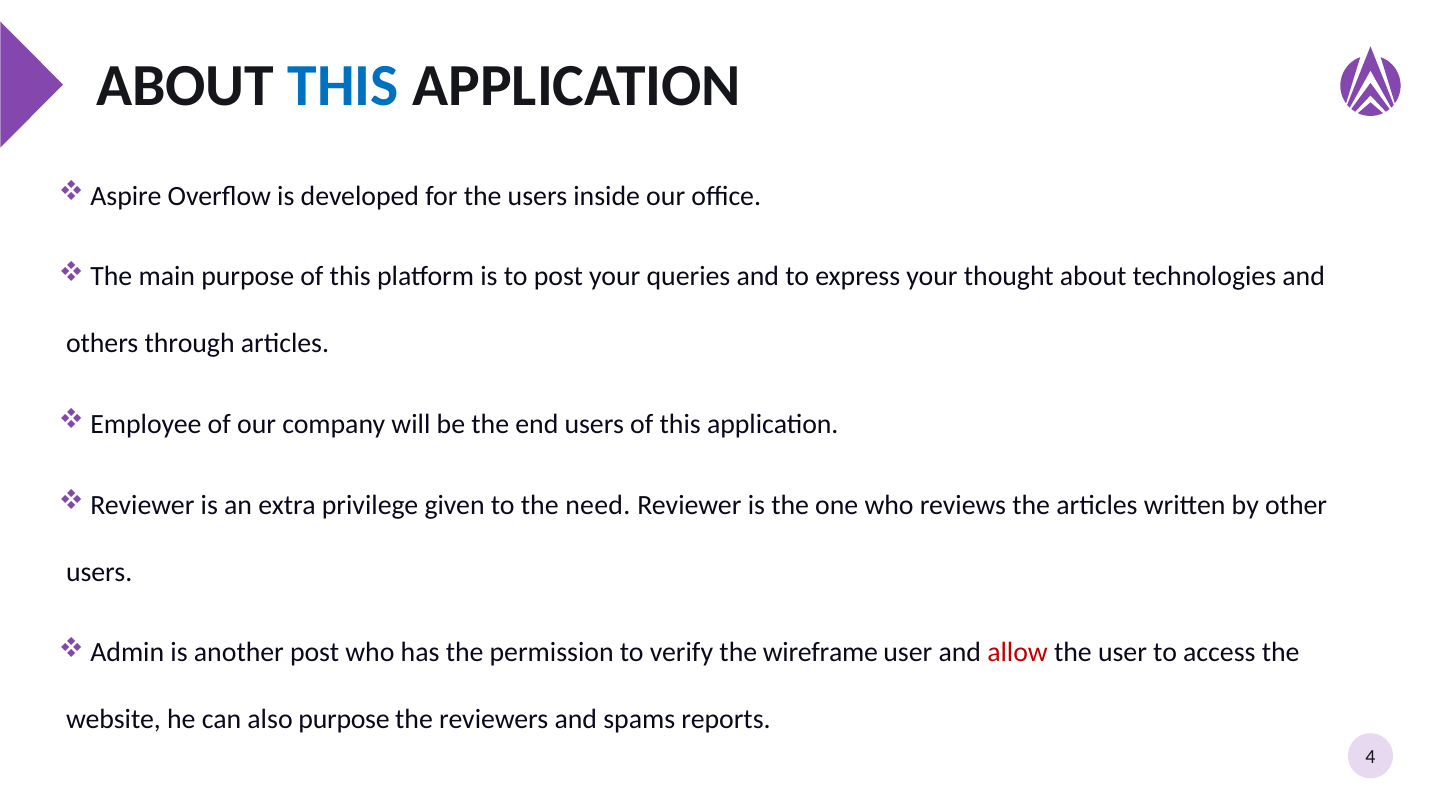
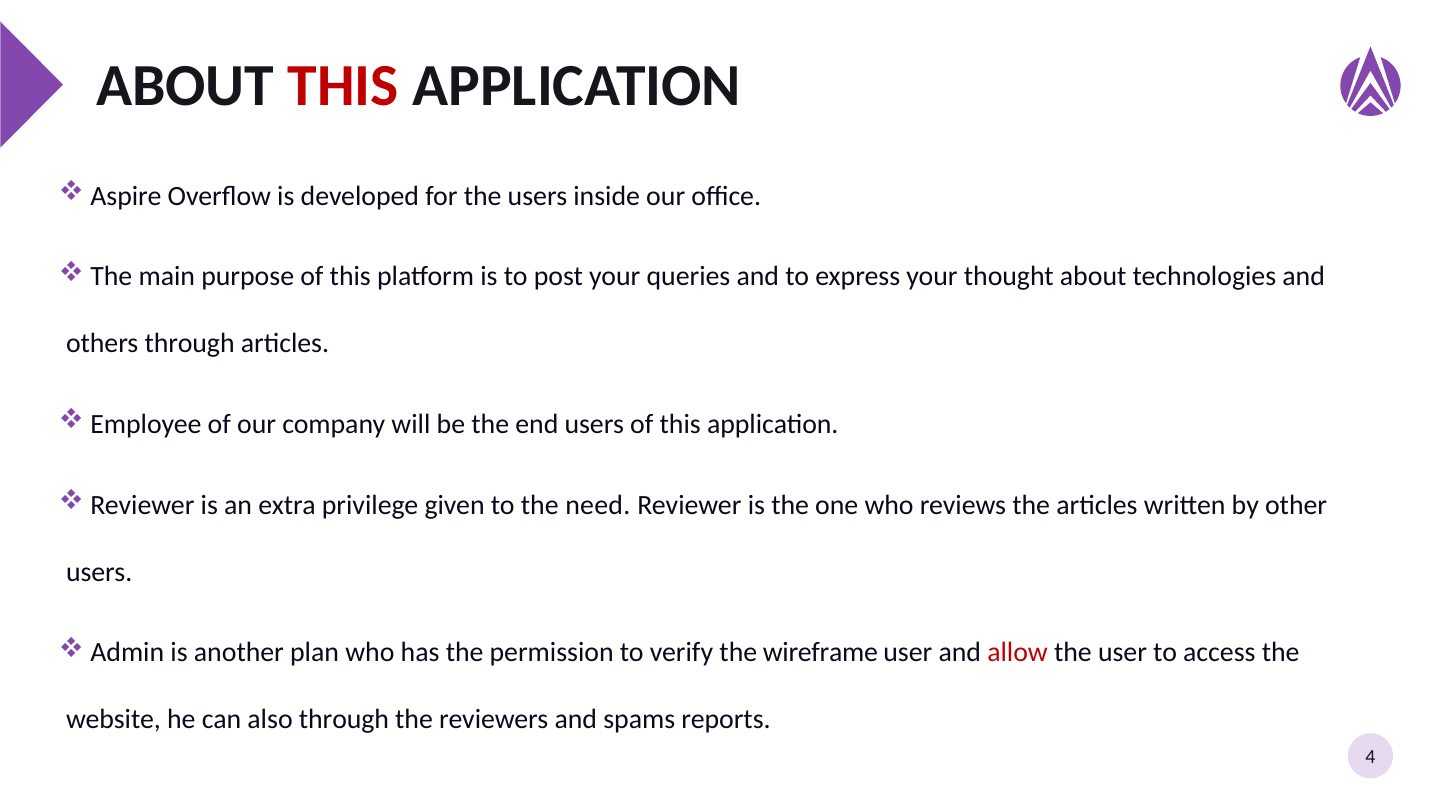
THIS at (343, 86) colour: blue -> red
another post: post -> plan
also purpose: purpose -> through
